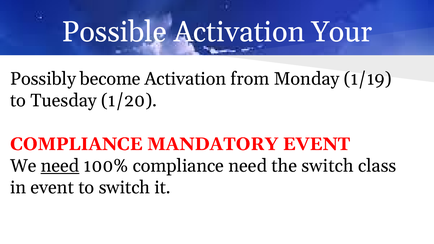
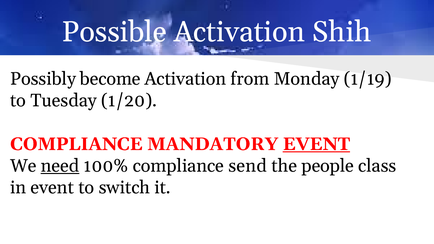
Your: Your -> Shih
EVENT at (316, 144) underline: none -> present
compliance need: need -> send
the switch: switch -> people
